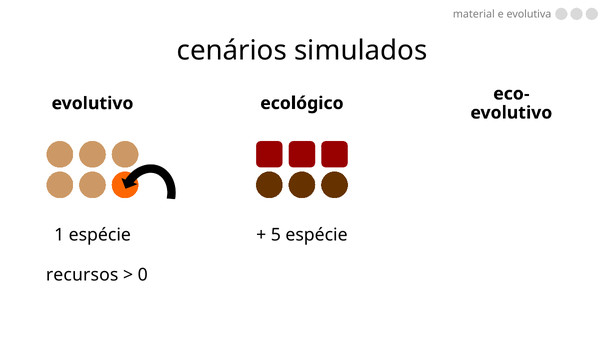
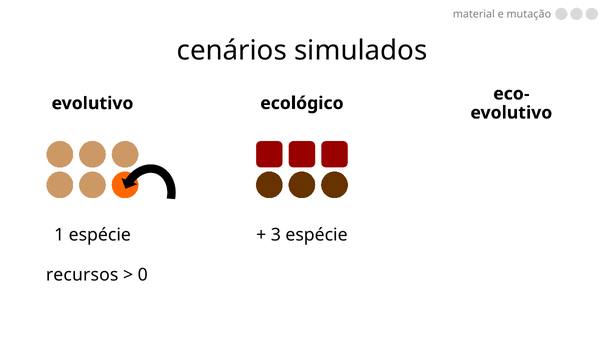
evolutiva: evolutiva -> mutação
5: 5 -> 3
